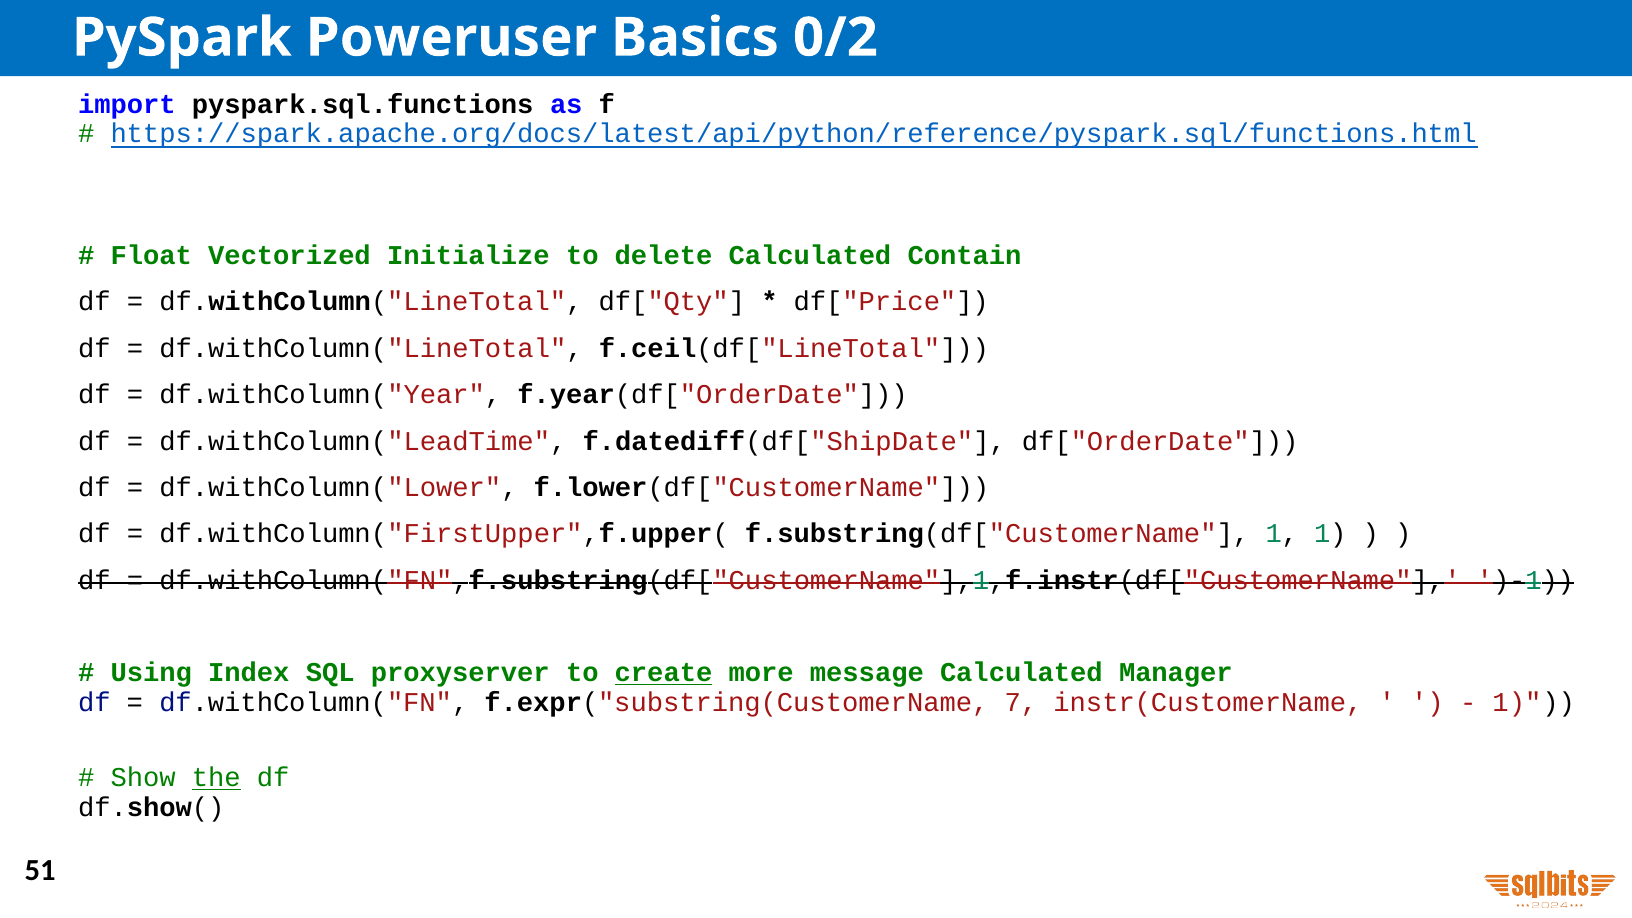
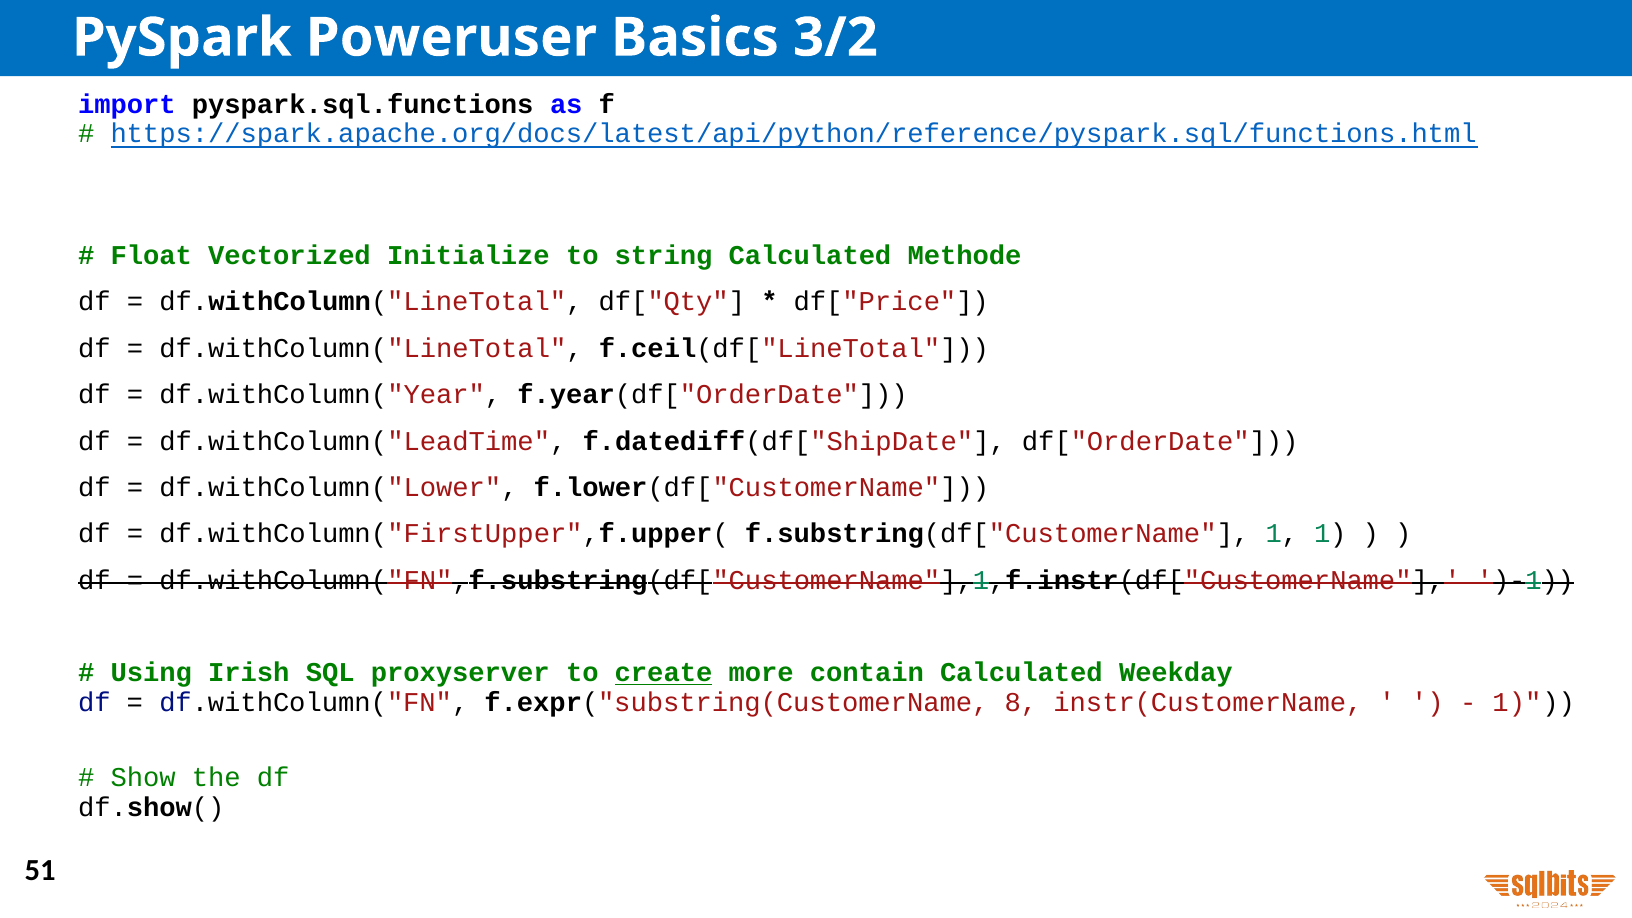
0/2: 0/2 -> 3/2
delete: delete -> string
Contain: Contain -> Methode
Index: Index -> Irish
message: message -> contain
Manager: Manager -> Weekday
7: 7 -> 8
the underline: present -> none
